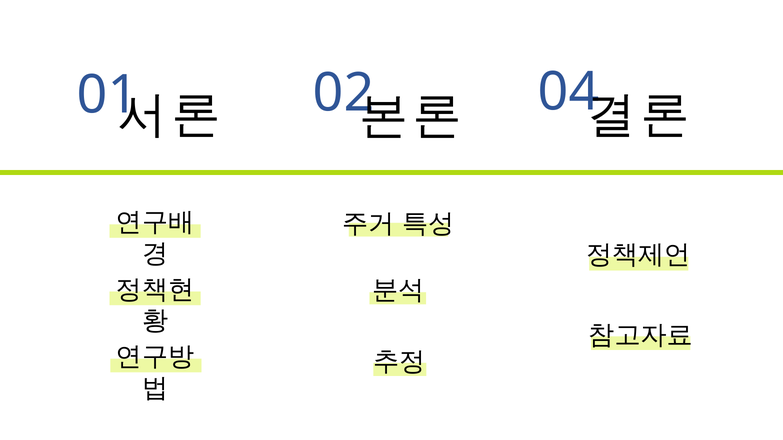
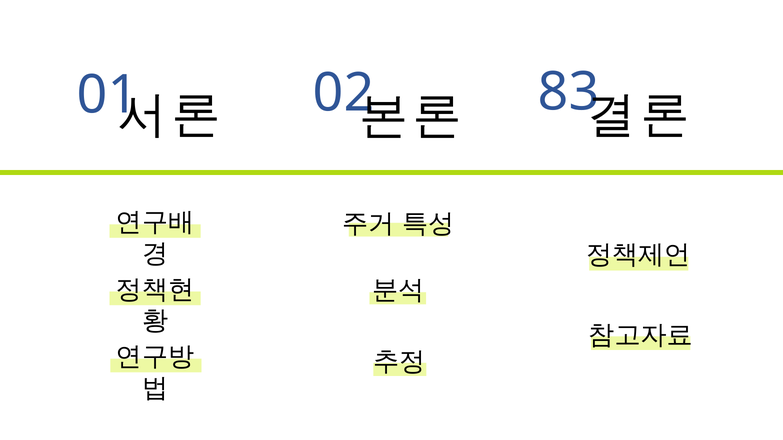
04: 04 -> 83
